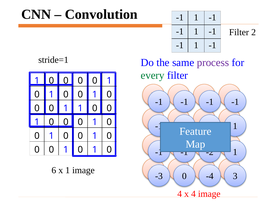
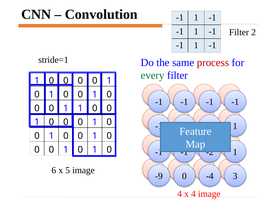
process colour: purple -> red
x 1: 1 -> 5
-3 at (159, 176): -3 -> -9
